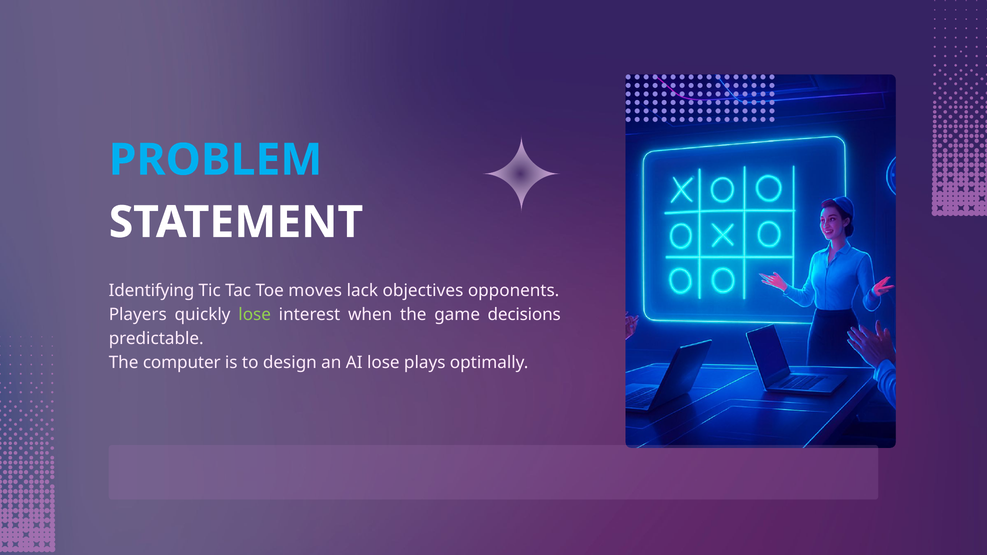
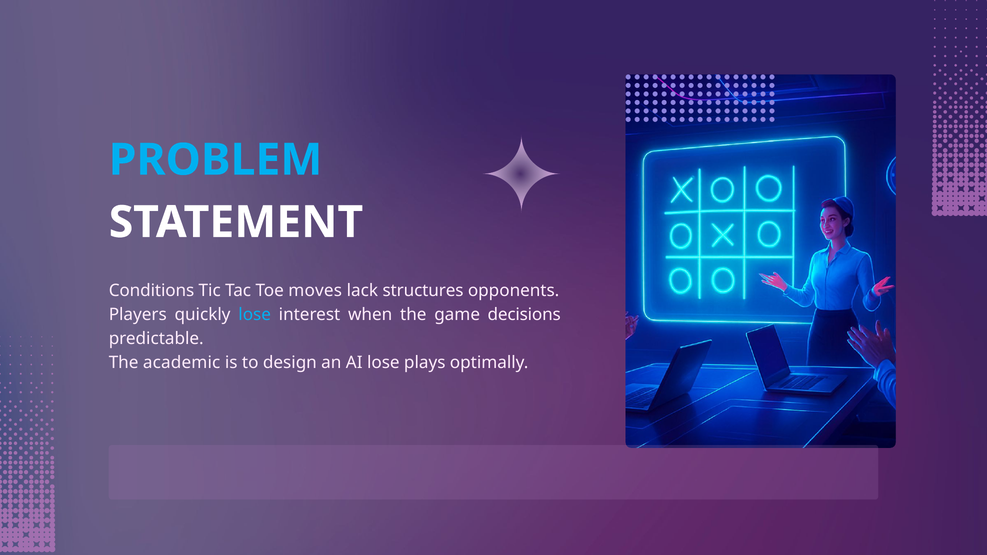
Identifying: Identifying -> Conditions
objectives: objectives -> structures
lose at (255, 315) colour: light green -> light blue
computer: computer -> academic
